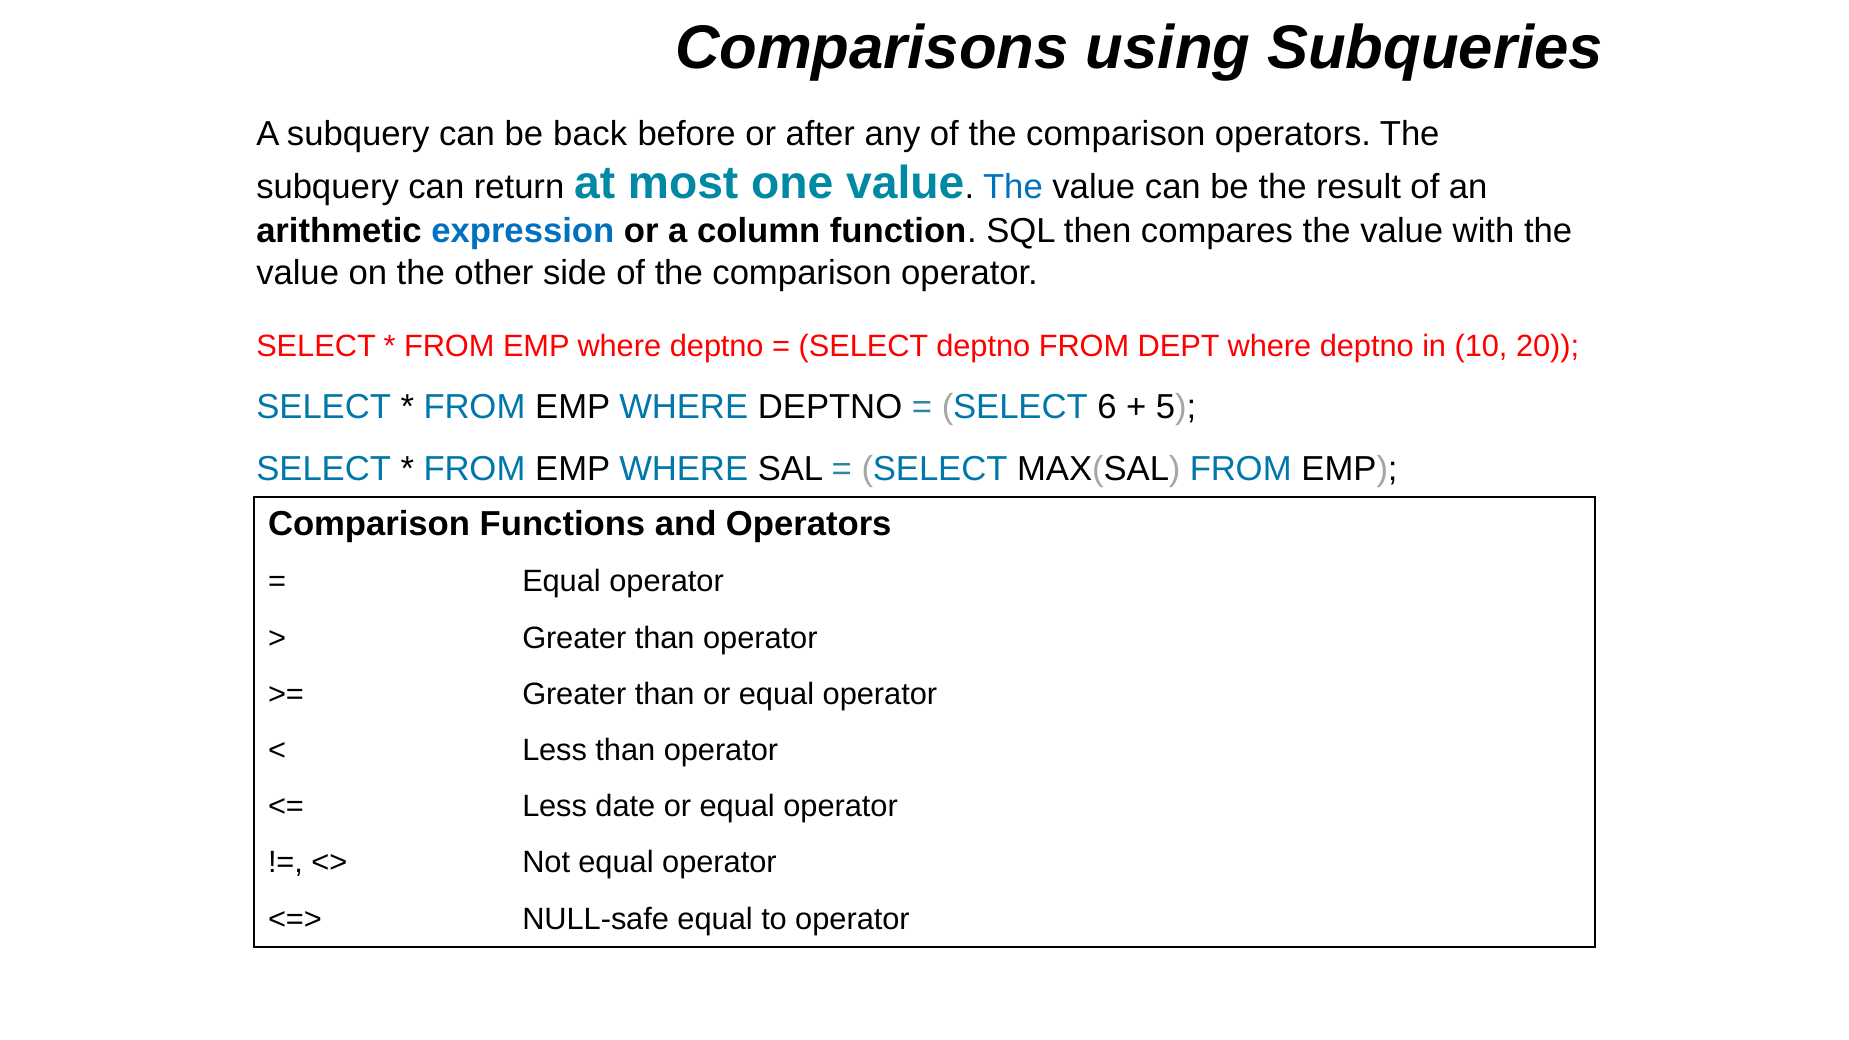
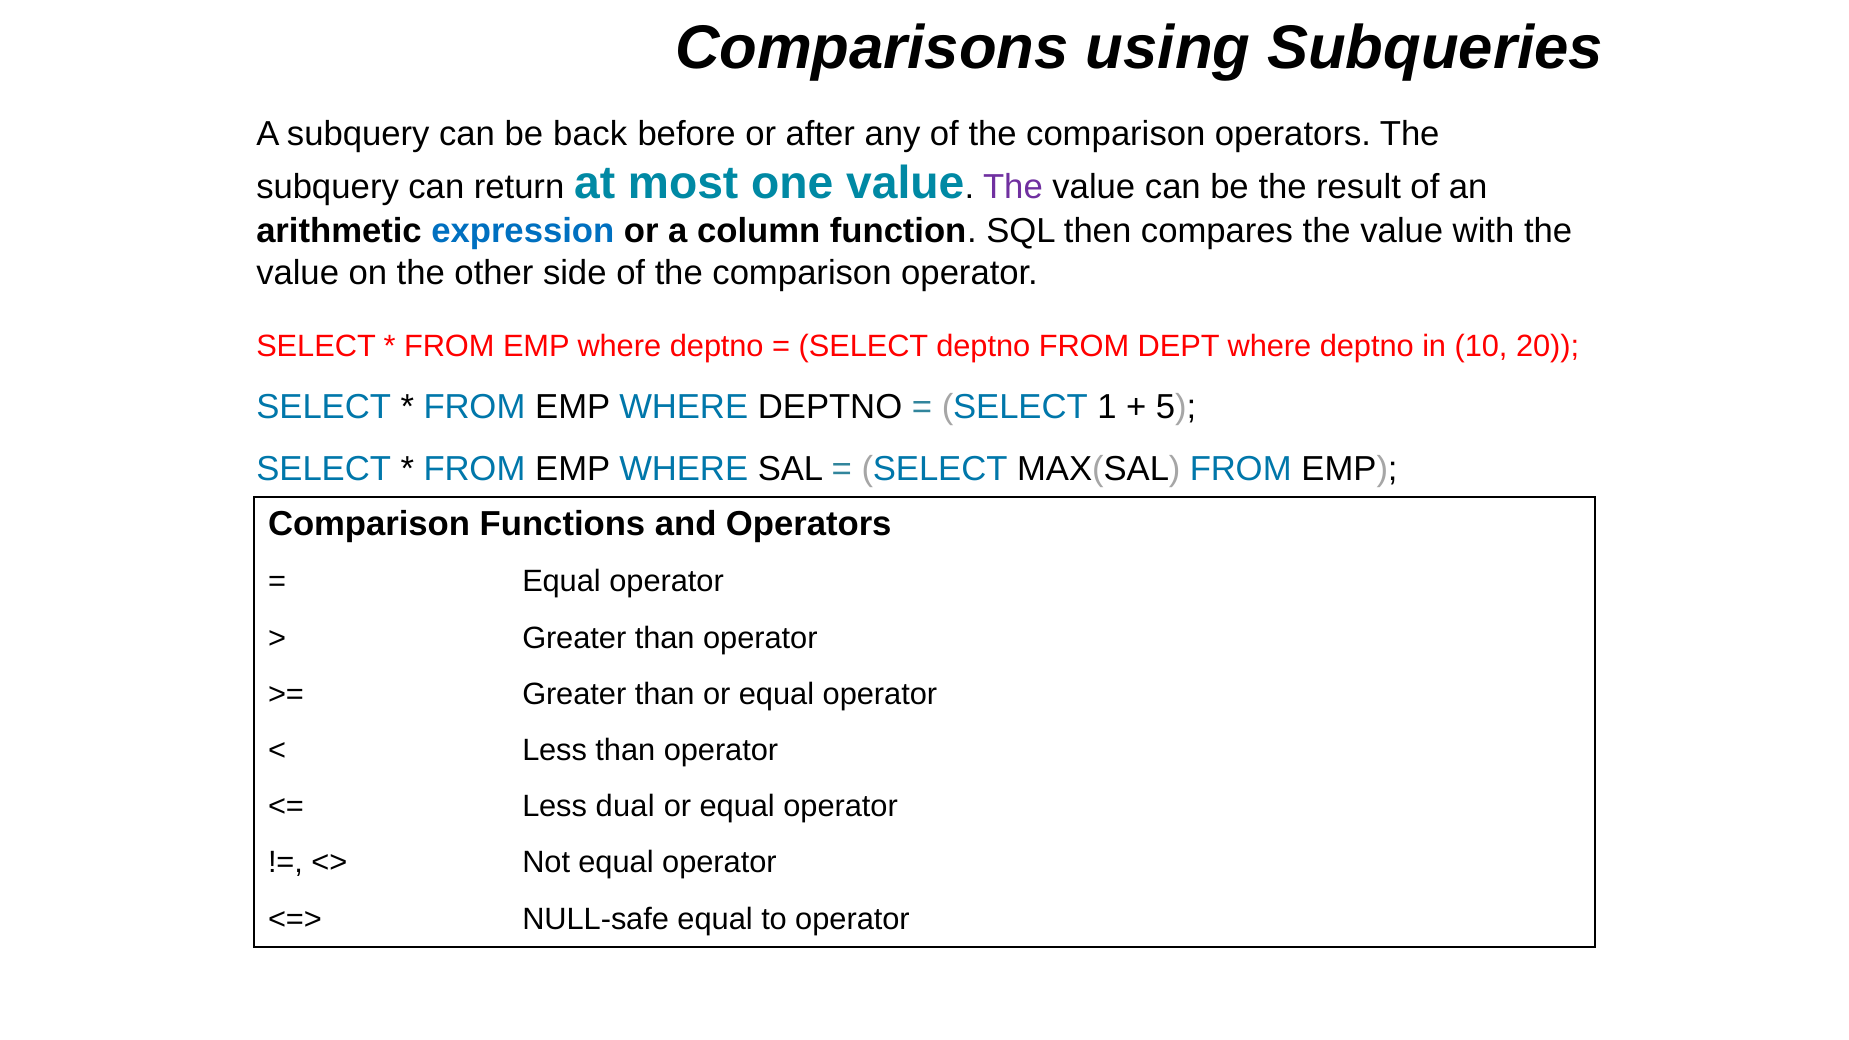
The at (1013, 187) colour: blue -> purple
6: 6 -> 1
date: date -> dual
